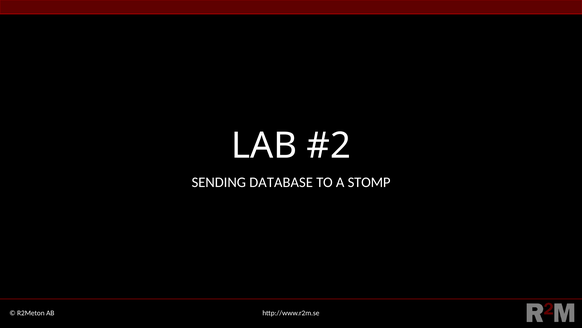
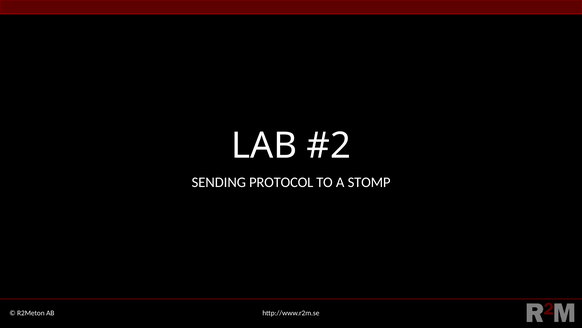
DATABASE: DATABASE -> PROTOCOL
